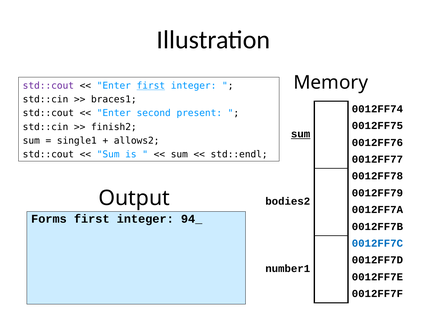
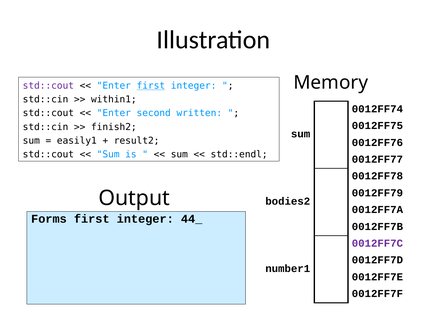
braces1: braces1 -> within1
present: present -> written
sum at (301, 134) underline: present -> none
single1: single1 -> easily1
allows2: allows2 -> result2
94_: 94_ -> 44_
0012FF7C colour: blue -> purple
